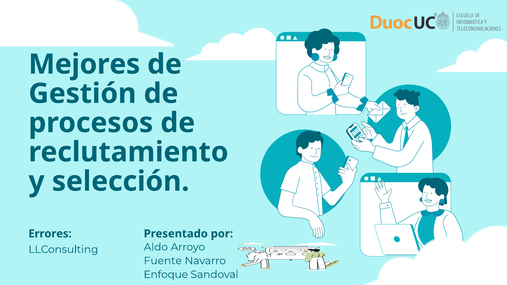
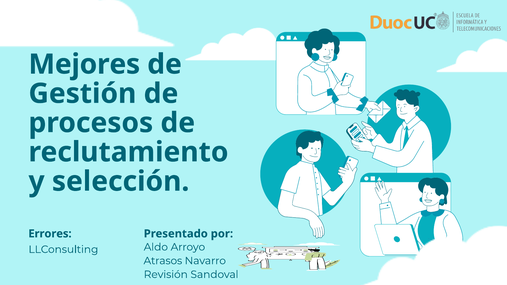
Fuente: Fuente -> Atrasos
Enfoque: Enfoque -> Revisión
